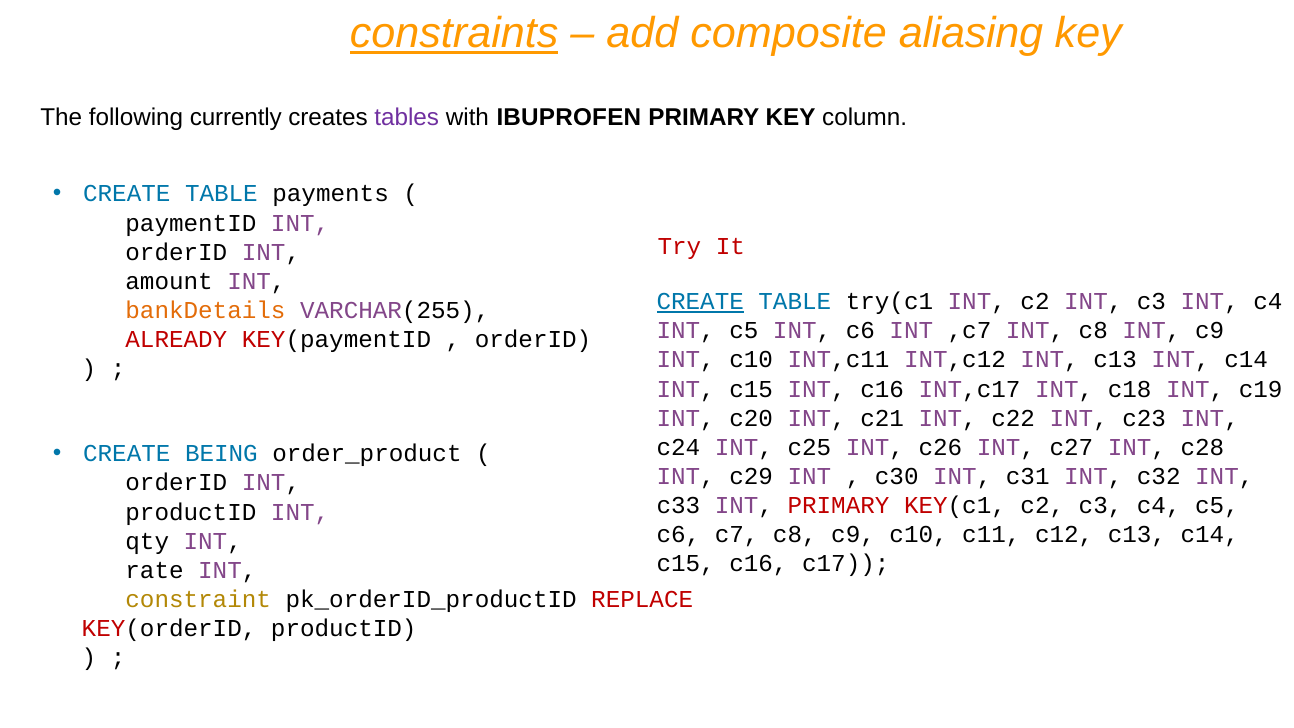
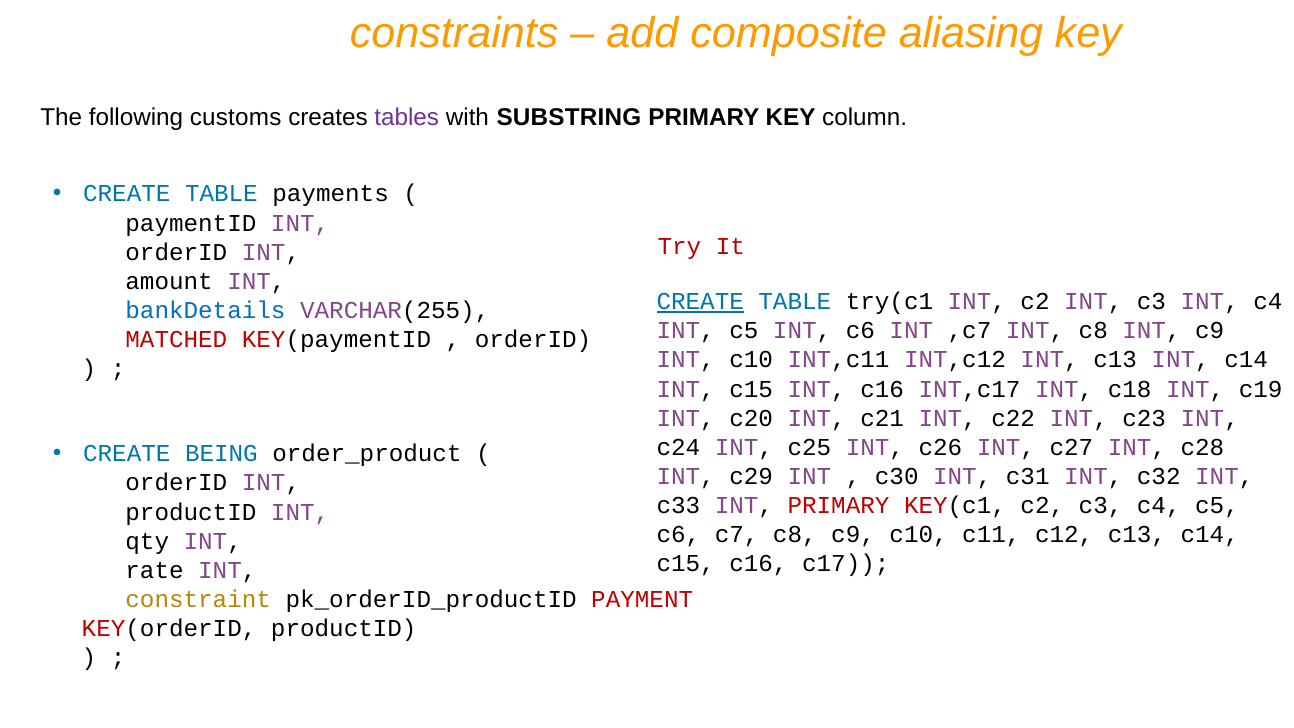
constraints underline: present -> none
currently: currently -> customs
IBUPROFEN: IBUPROFEN -> SUBSTRING
bankDetails colour: orange -> blue
ALREADY: ALREADY -> MATCHED
REPLACE: REPLACE -> PAYMENT
